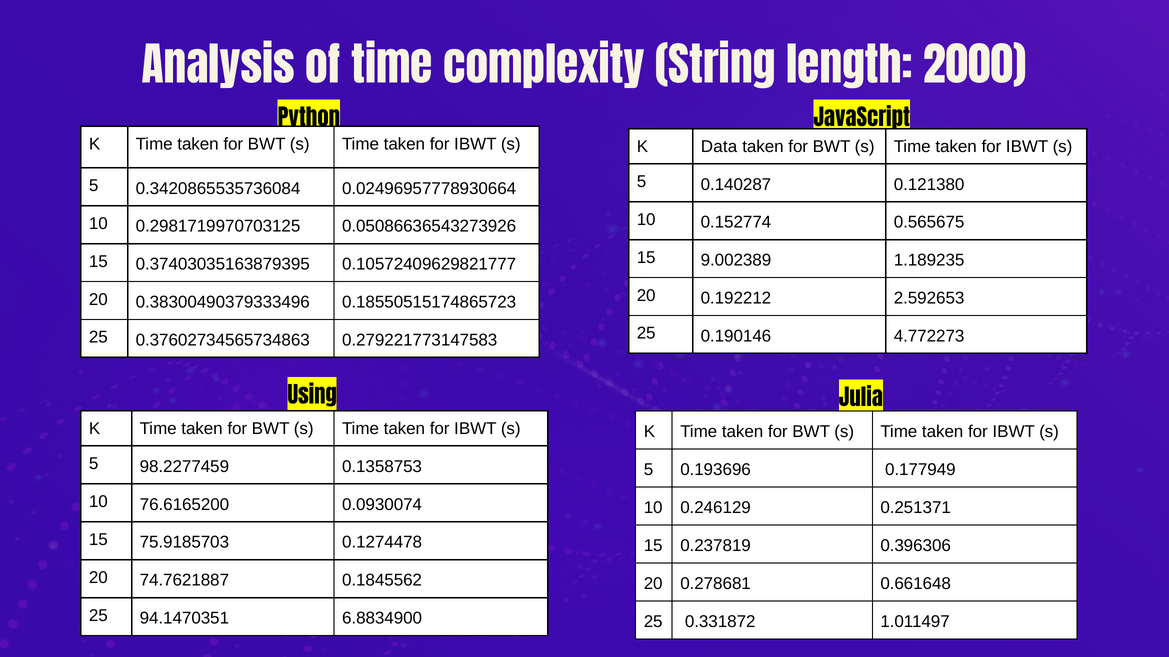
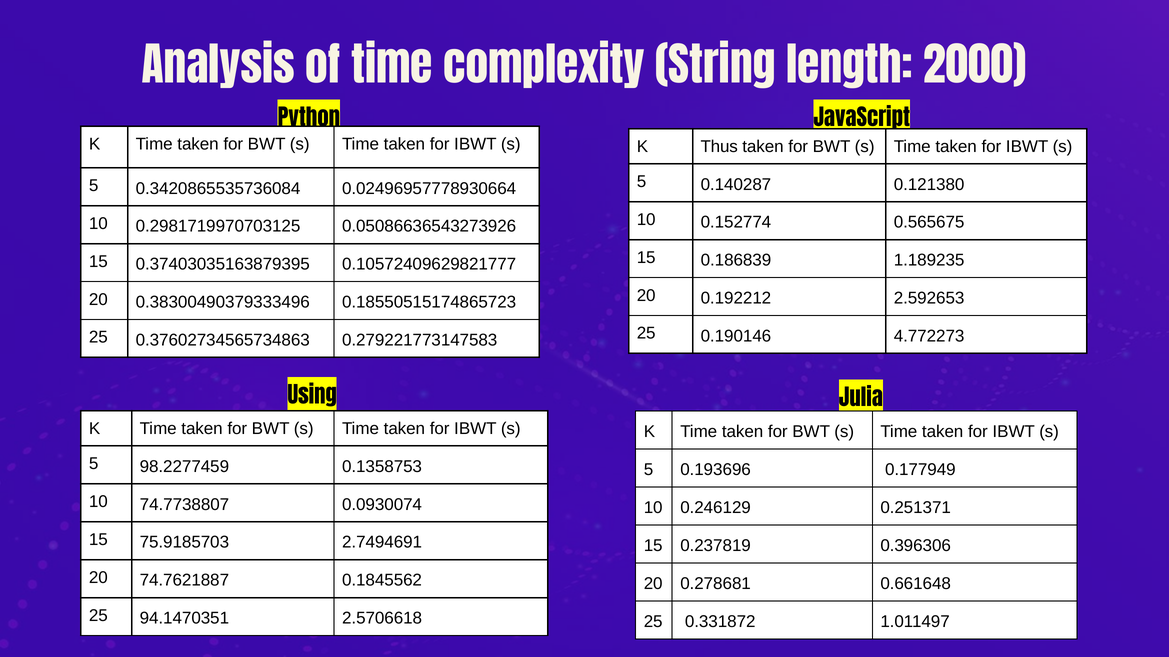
Data: Data -> Thus
9.002389: 9.002389 -> 0.186839
76.6165200: 76.6165200 -> 74.7738807
0.1274478: 0.1274478 -> 2.7494691
6.8834900: 6.8834900 -> 2.5706618
